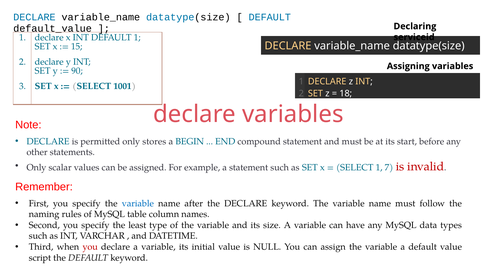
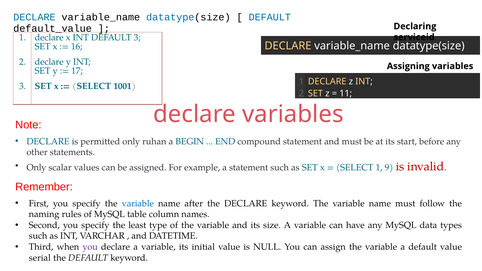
DEFAULT 1: 1 -> 3
15: 15 -> 16
90: 90 -> 17
18: 18 -> 11
stores: stores -> ruhan
7: 7 -> 9
you at (90, 247) colour: red -> purple
script: script -> serial
